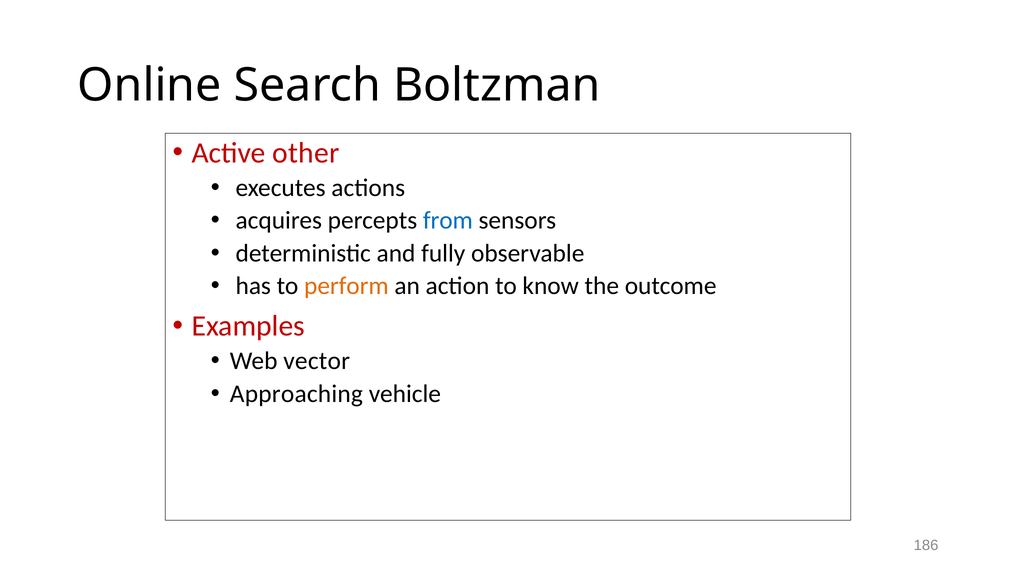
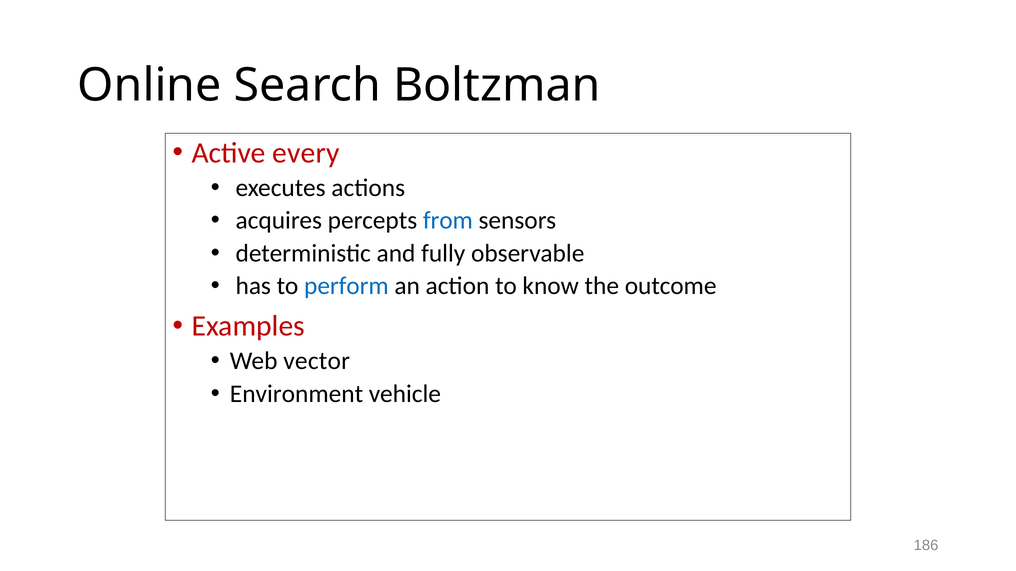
other: other -> every
perform colour: orange -> blue
Approaching: Approaching -> Environment
